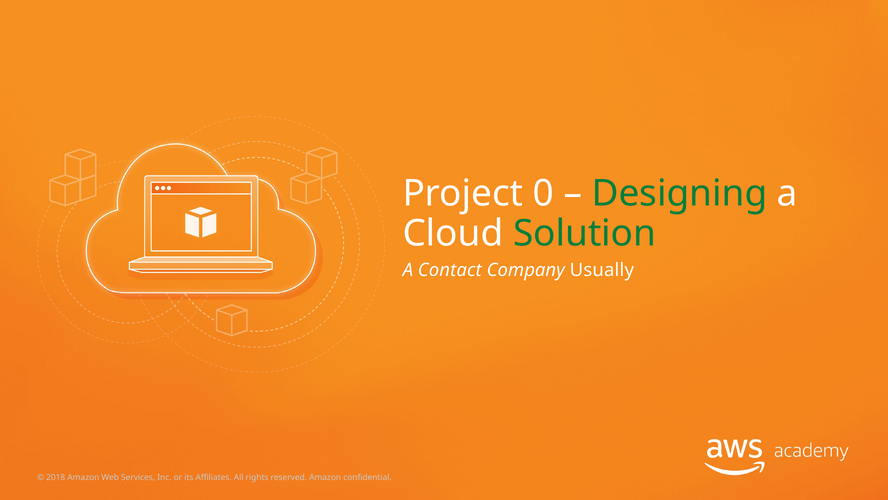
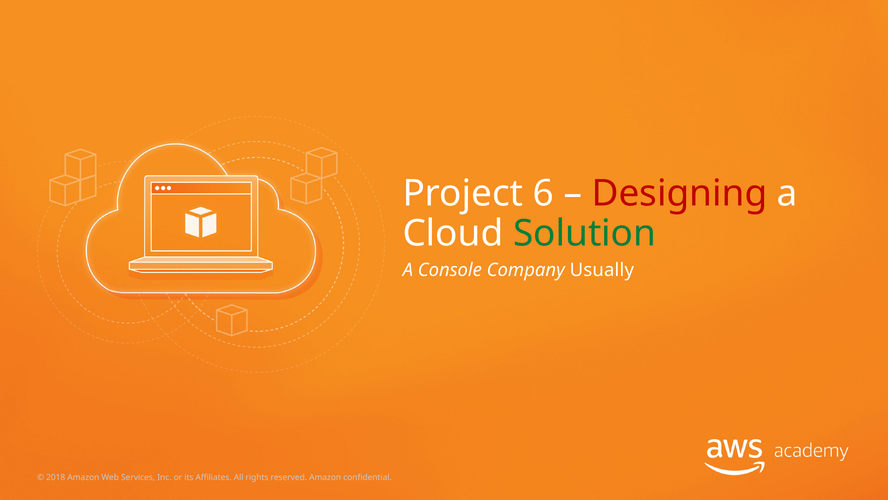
0: 0 -> 6
Designing colour: green -> red
Contact: Contact -> Console
